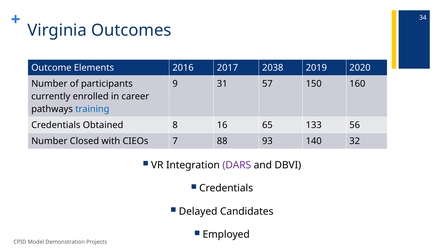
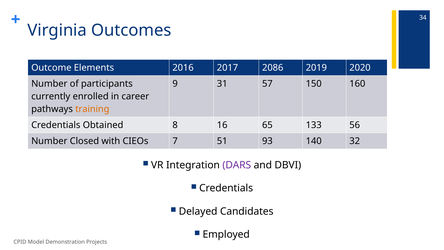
2038: 2038 -> 2086
training colour: blue -> orange
88: 88 -> 51
